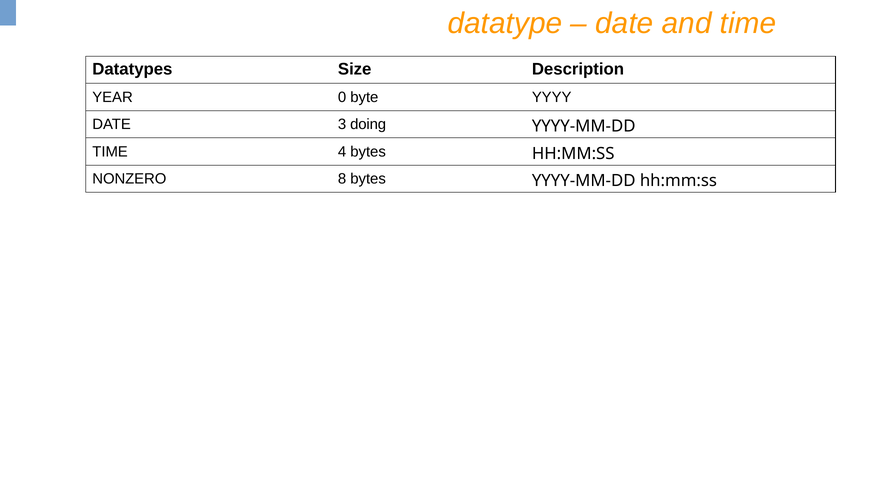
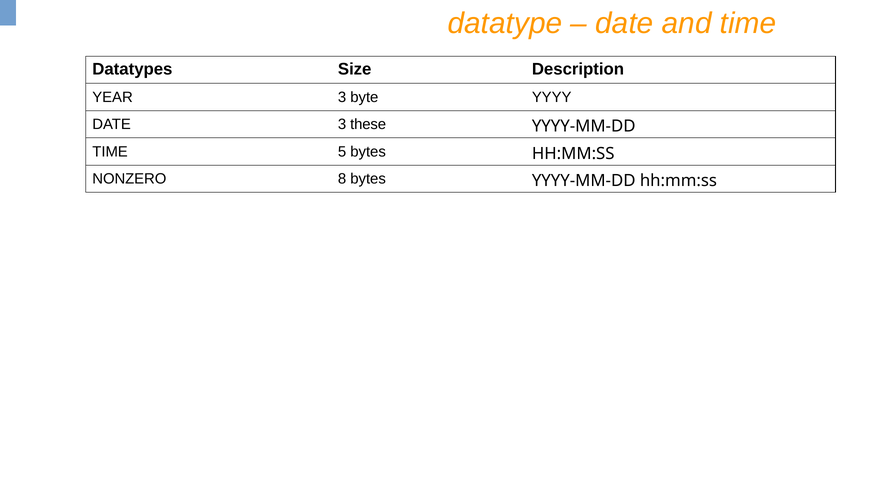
YEAR 0: 0 -> 3
doing: doing -> these
4: 4 -> 5
